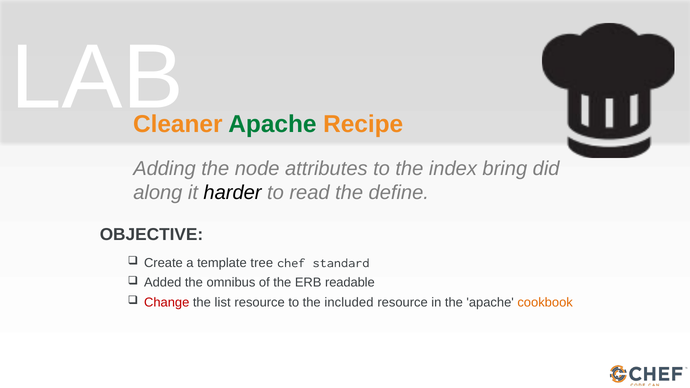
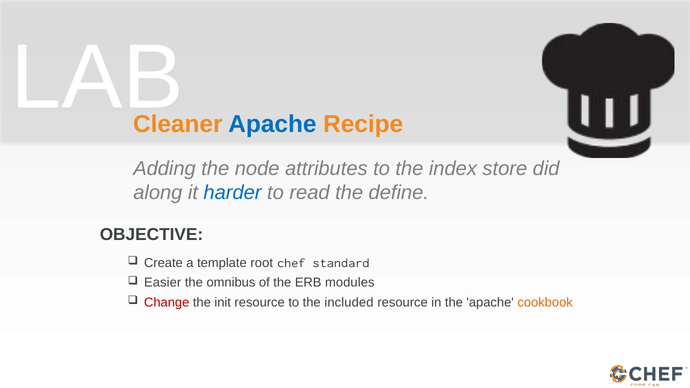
Apache at (272, 124) colour: green -> blue
bring: bring -> store
harder colour: black -> blue
tree: tree -> root
Added: Added -> Easier
readable: readable -> modules
list: list -> init
